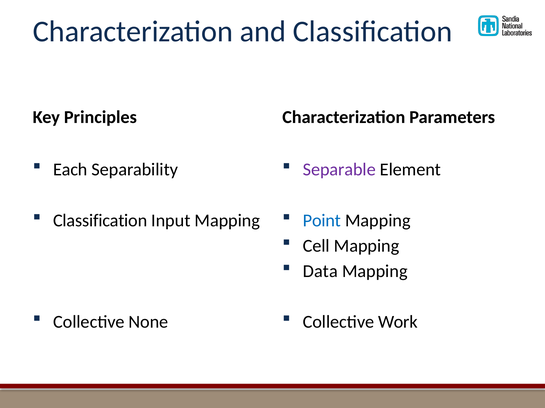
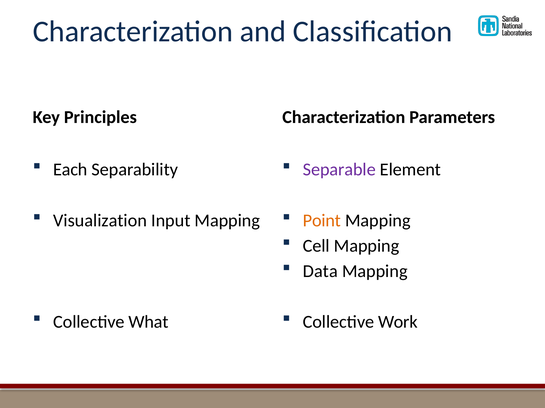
Classification at (100, 221): Classification -> Visualization
Point colour: blue -> orange
None: None -> What
